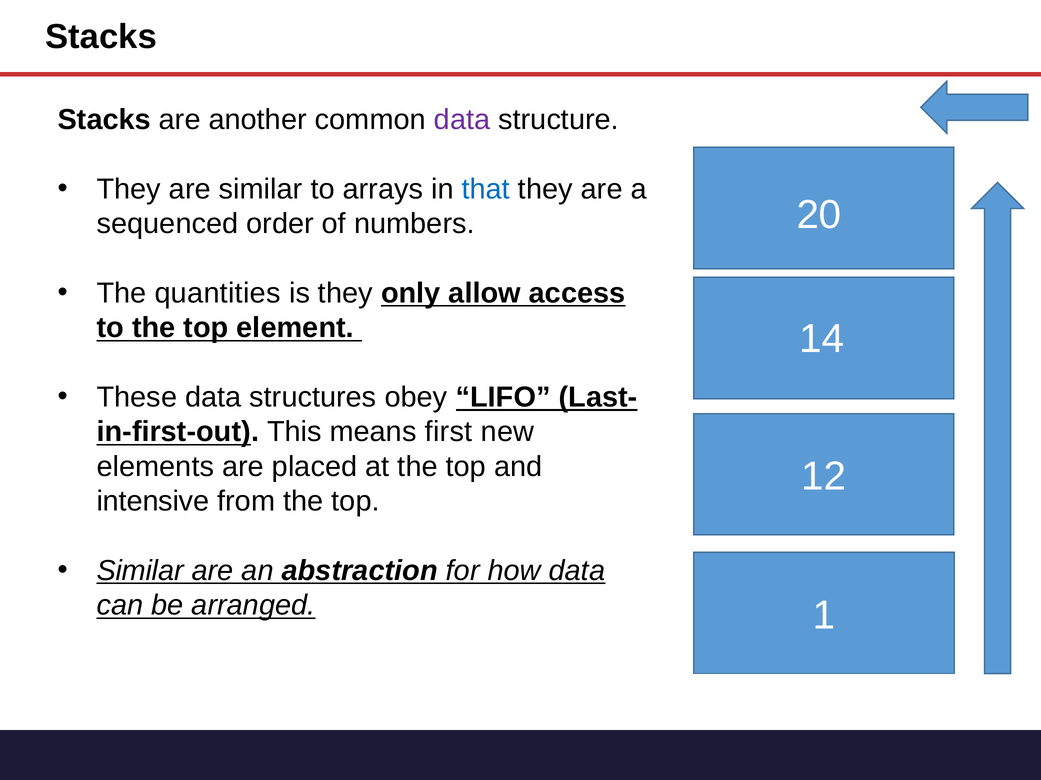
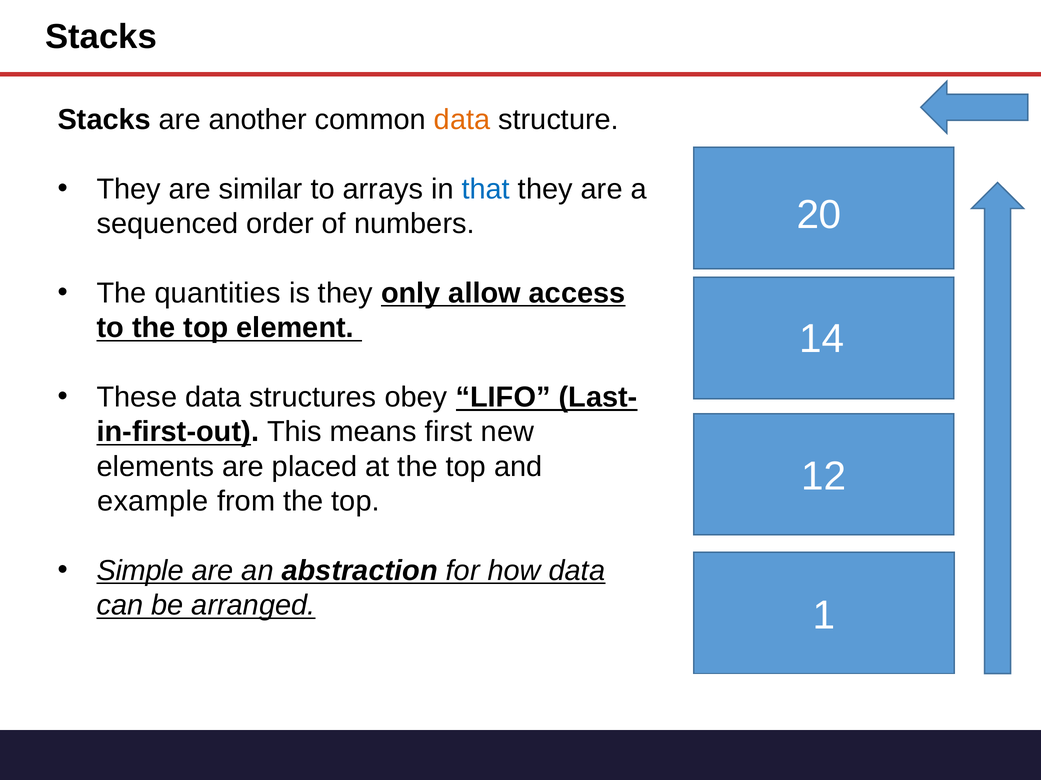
data at (462, 120) colour: purple -> orange
intensive: intensive -> example
Similar at (140, 571): Similar -> Simple
